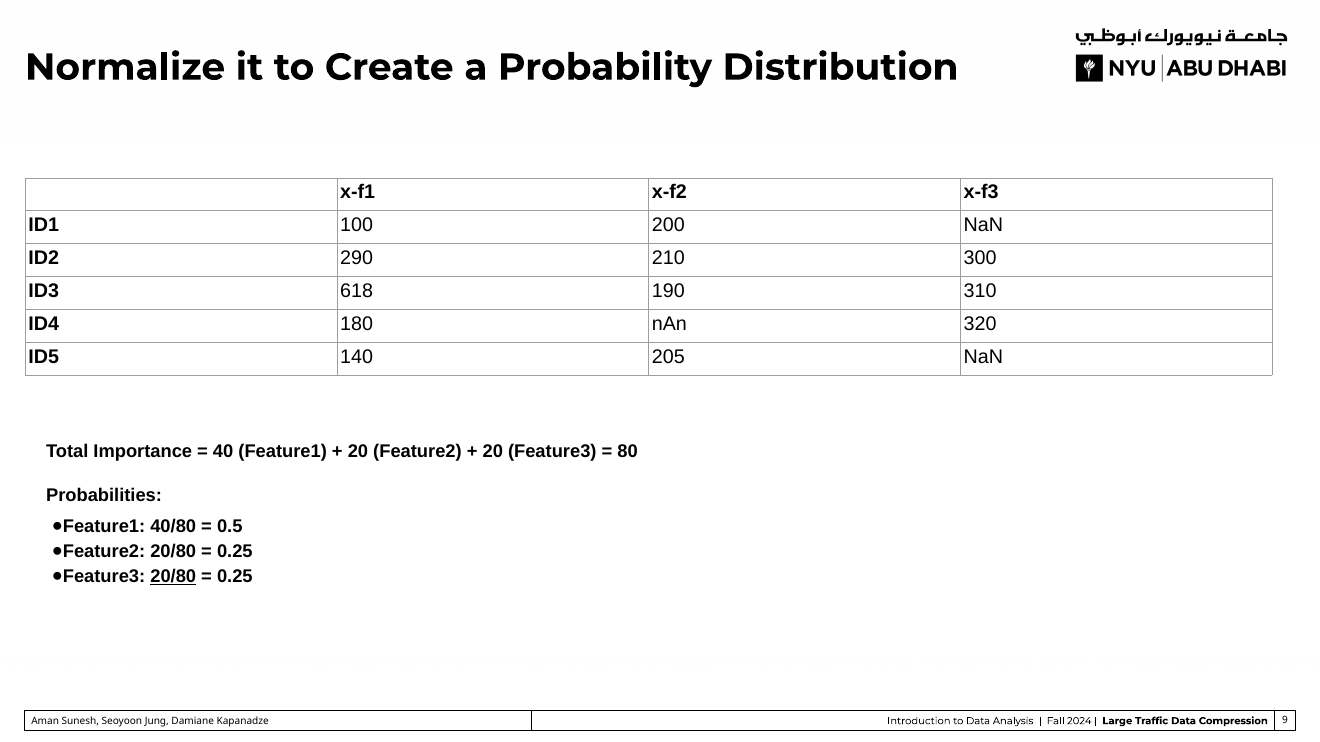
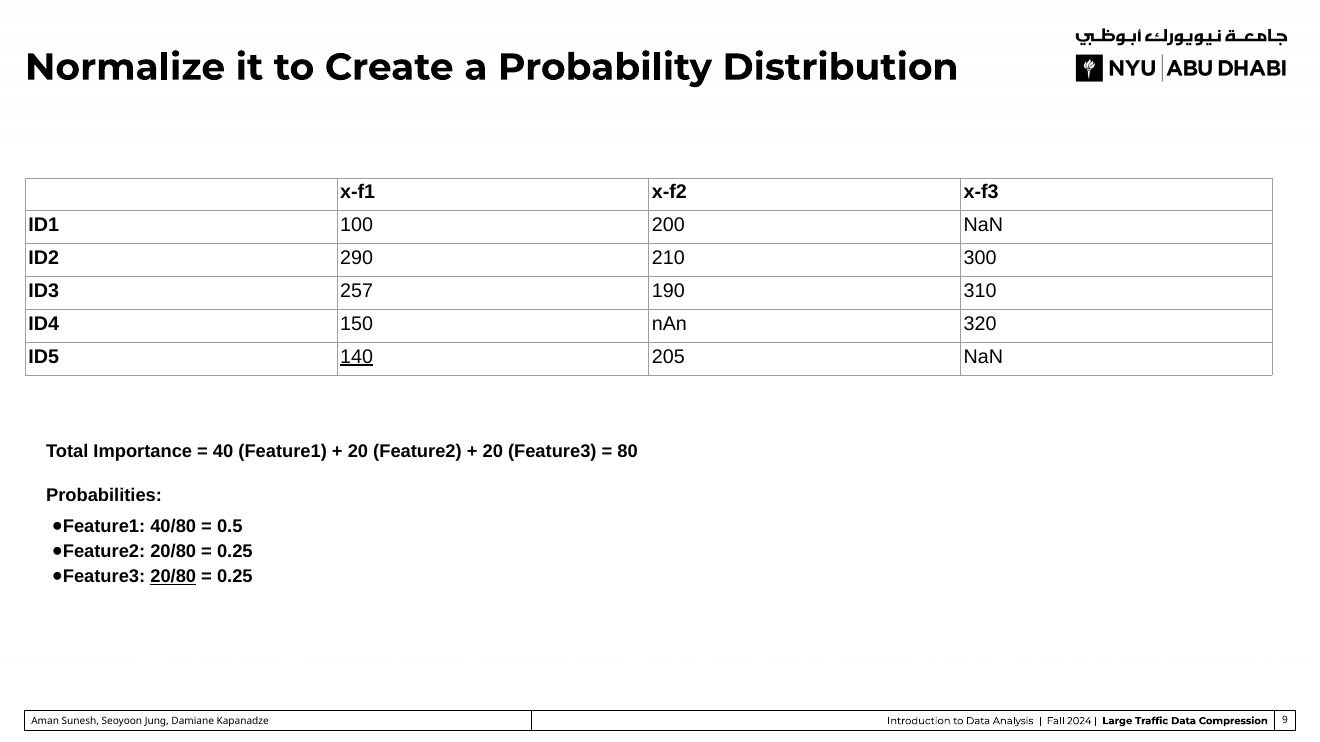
618: 618 -> 257
180: 180 -> 150
140 underline: none -> present
